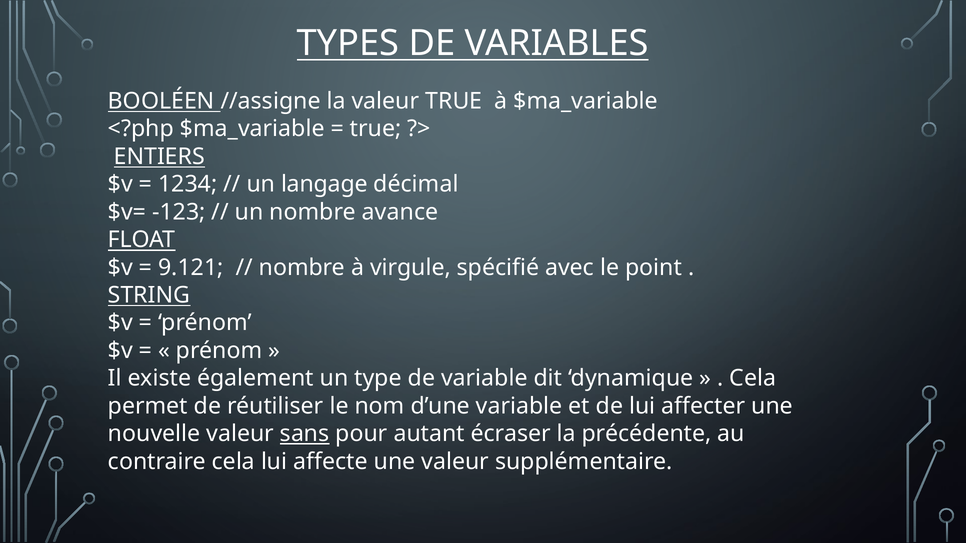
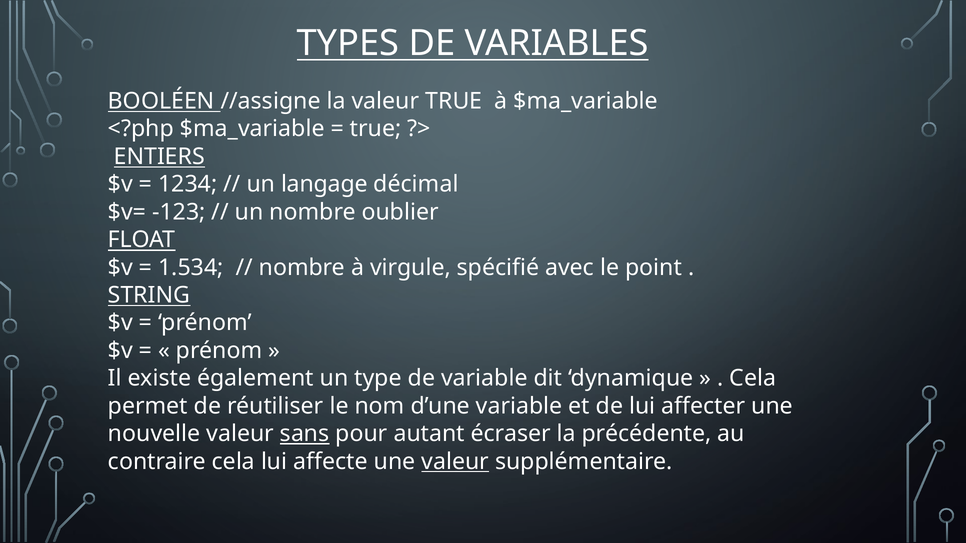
avance: avance -> oublier
9.121: 9.121 -> 1.534
valeur at (455, 462) underline: none -> present
